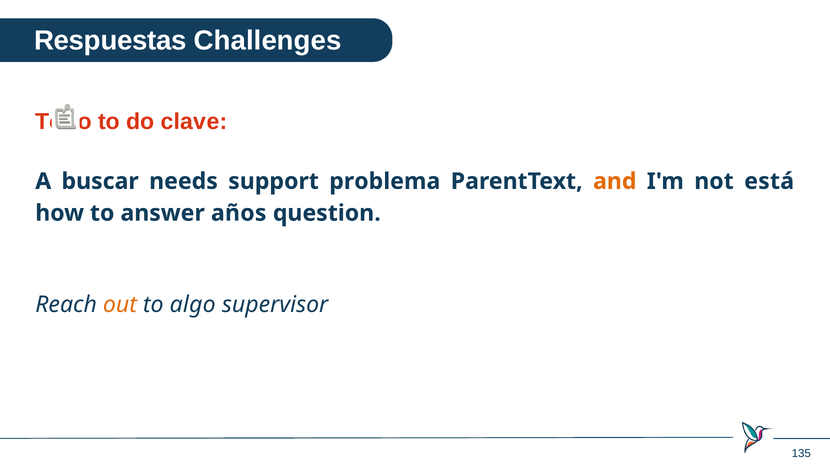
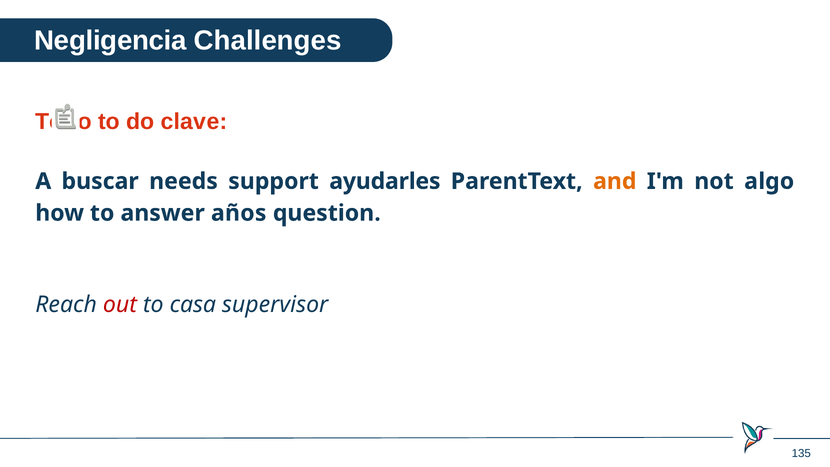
Respuestas: Respuestas -> Negligencia
problema: problema -> ayudarles
está: está -> algo
out colour: orange -> red
algo: algo -> casa
